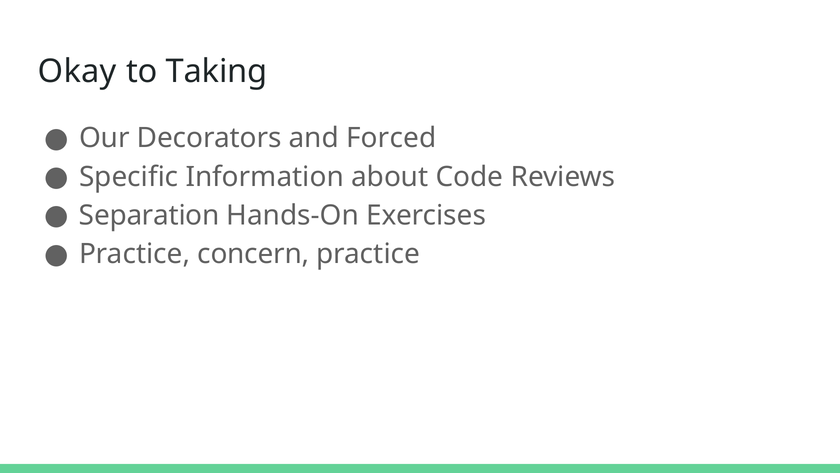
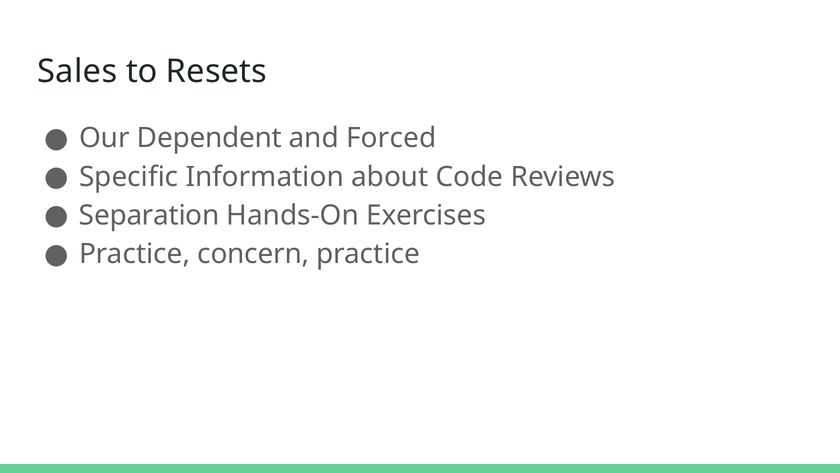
Okay: Okay -> Sales
Taking: Taking -> Resets
Decorators: Decorators -> Dependent
